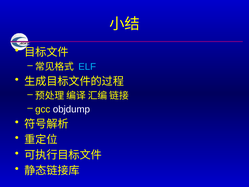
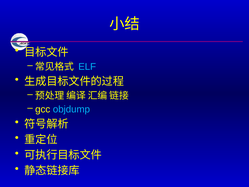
objdump colour: white -> light blue
